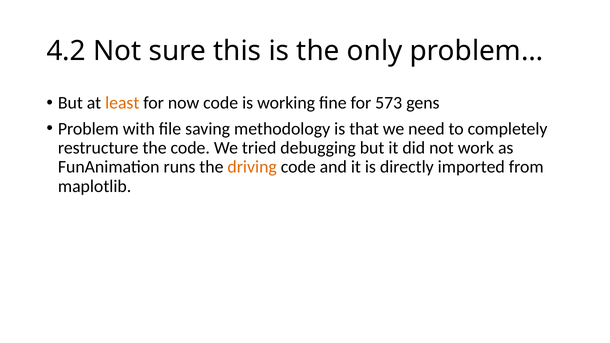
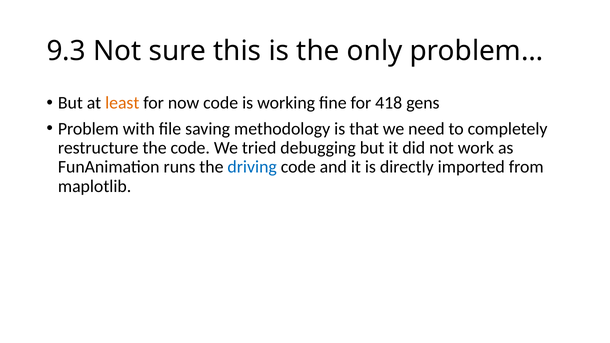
4.2: 4.2 -> 9.3
573: 573 -> 418
driving colour: orange -> blue
